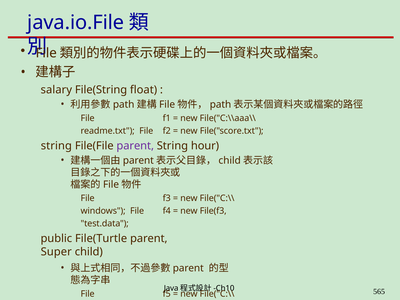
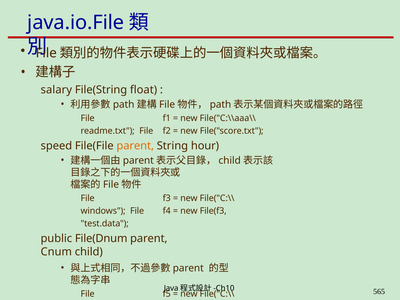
string at (56, 146): string -> speed
parent at (135, 146) colour: purple -> orange
File(Turtle: File(Turtle -> File(Dnum
Super: Super -> Cnum
